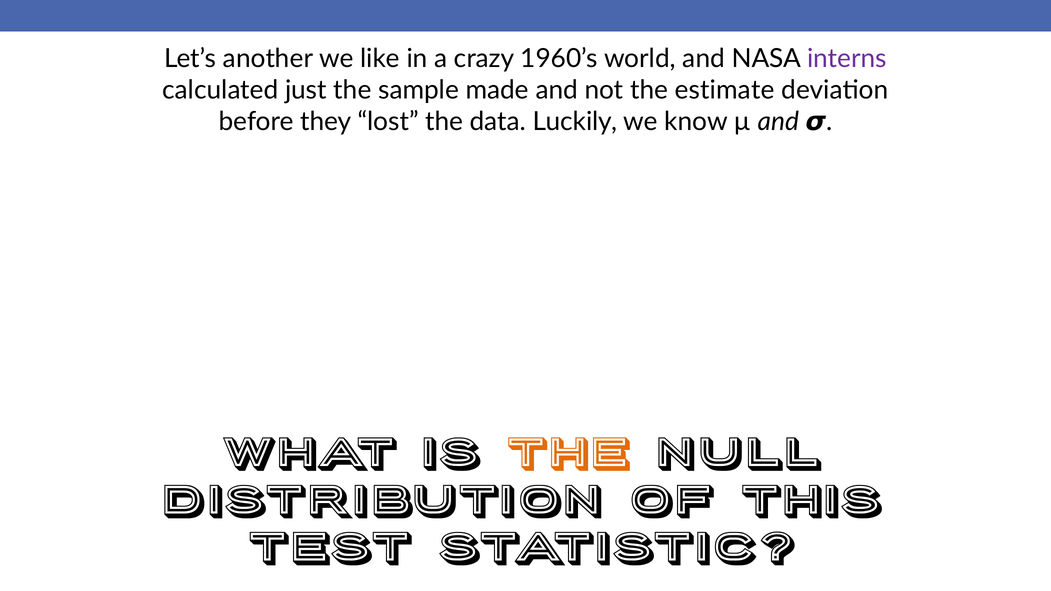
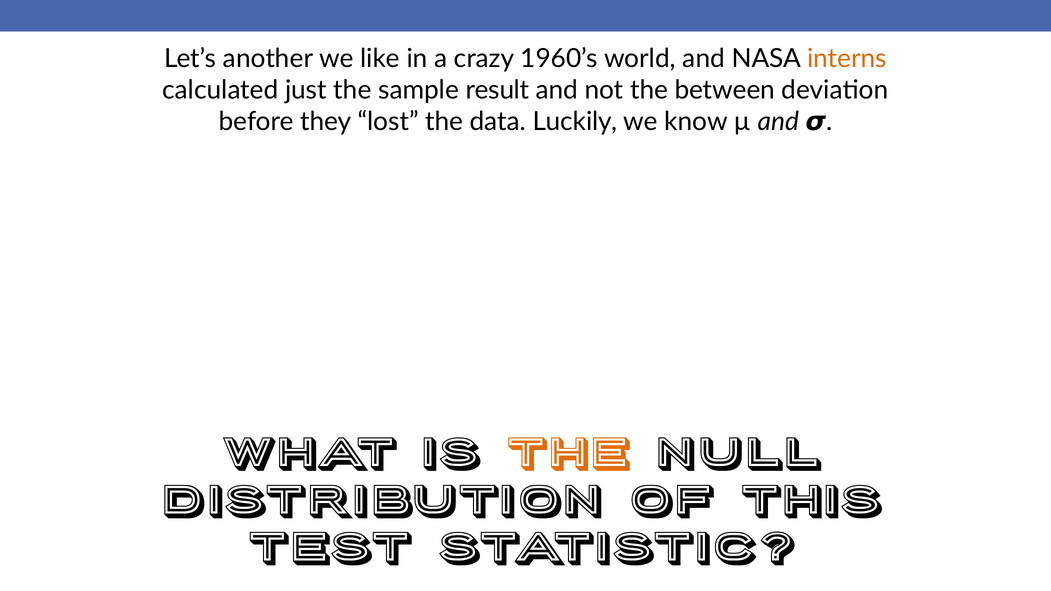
interns colour: purple -> orange
made: made -> result
estimate: estimate -> between
